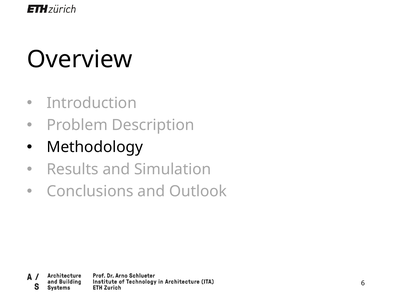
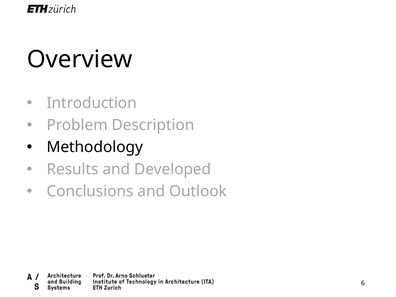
Simulation: Simulation -> Developed
